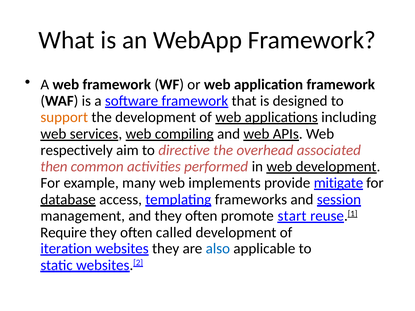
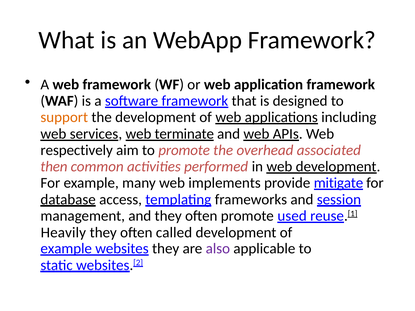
compiling: compiling -> terminate
to directive: directive -> promote
start: start -> used
Require: Require -> Heavily
iteration at (66, 249): iteration -> example
also colour: blue -> purple
